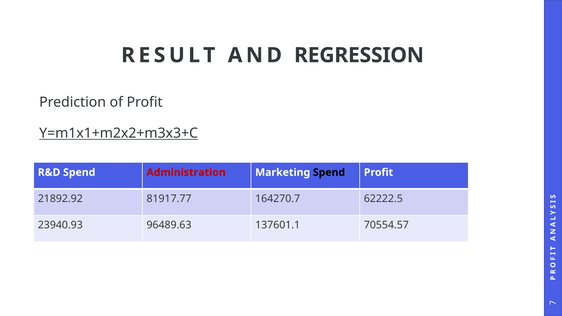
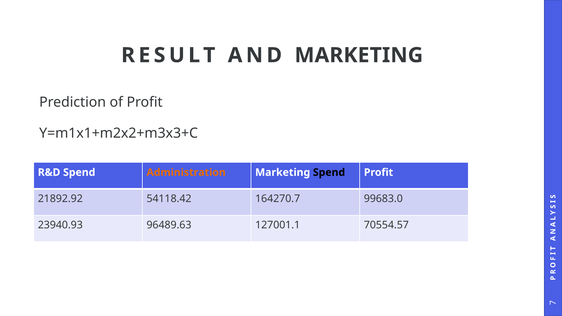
AND REGRESSION: REGRESSION -> MARKETING
Y=m1x1+m2x2+m3x3+C underline: present -> none
Administration colour: red -> orange
81917.77: 81917.77 -> 54118.42
62222.5: 62222.5 -> 99683.0
137601.1: 137601.1 -> 127001.1
